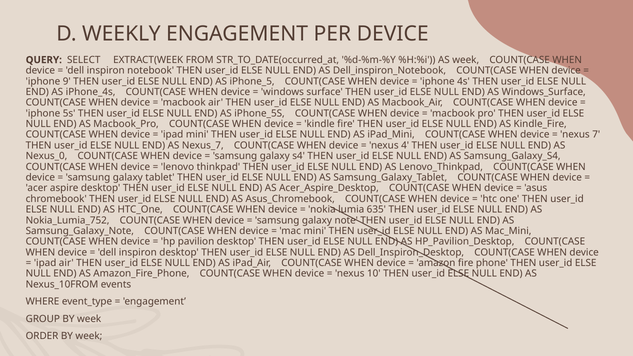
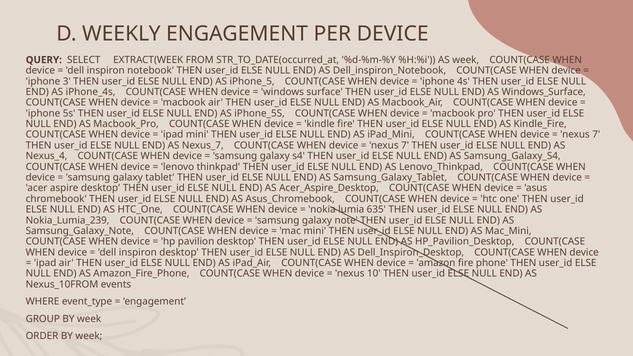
9: 9 -> 3
4 at (405, 145): 4 -> 7
Nexus_0: Nexus_0 -> Nexus_4
Nokia_Lumia_752: Nokia_Lumia_752 -> Nokia_Lumia_239
